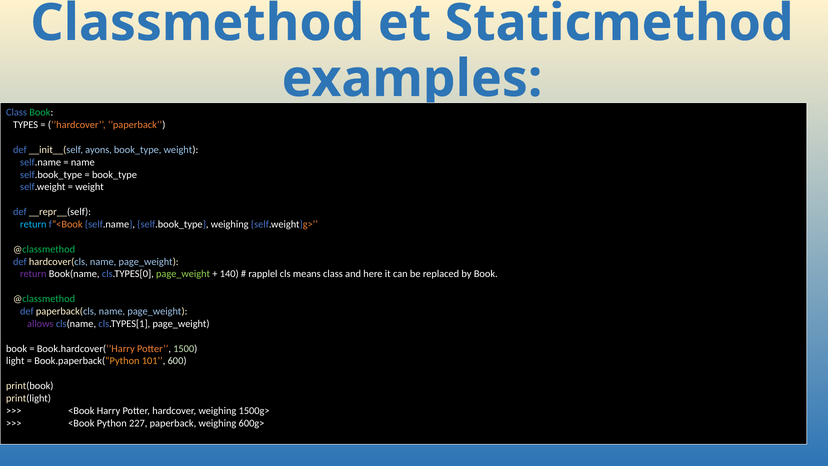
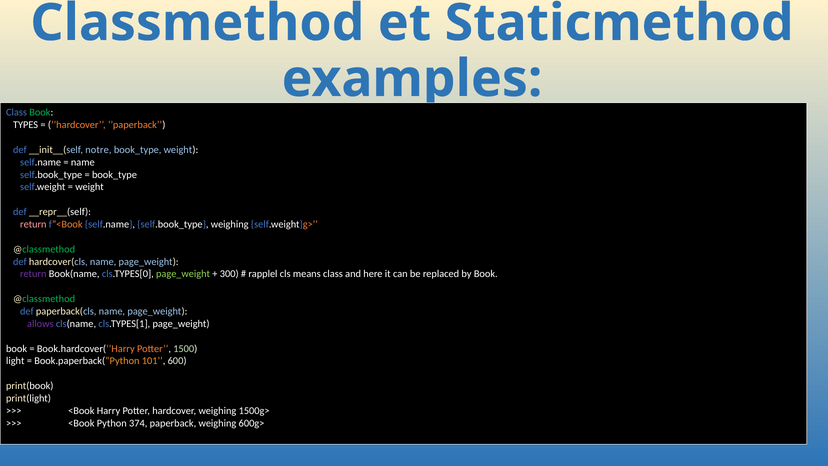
ayons: ayons -> notre
return at (33, 224) colour: light blue -> pink
140: 140 -> 300
227: 227 -> 374
